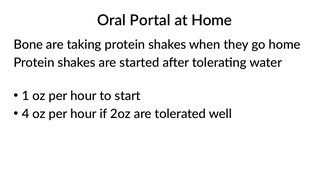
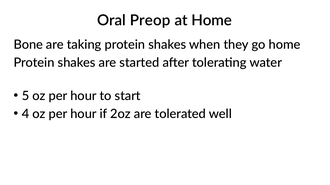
Portal: Portal -> Preop
1: 1 -> 5
